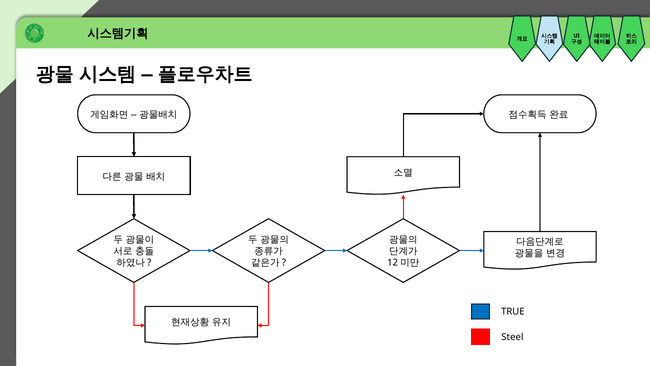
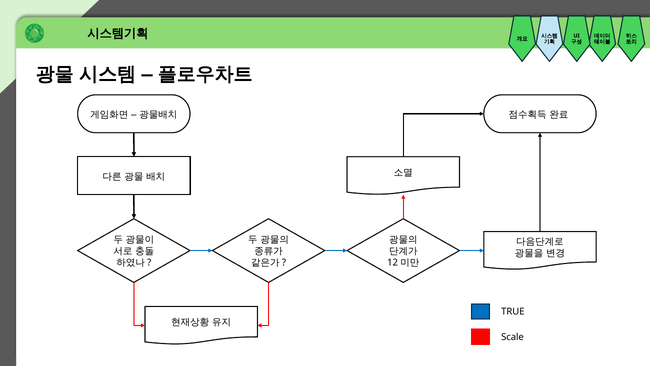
Steel: Steel -> Scale
